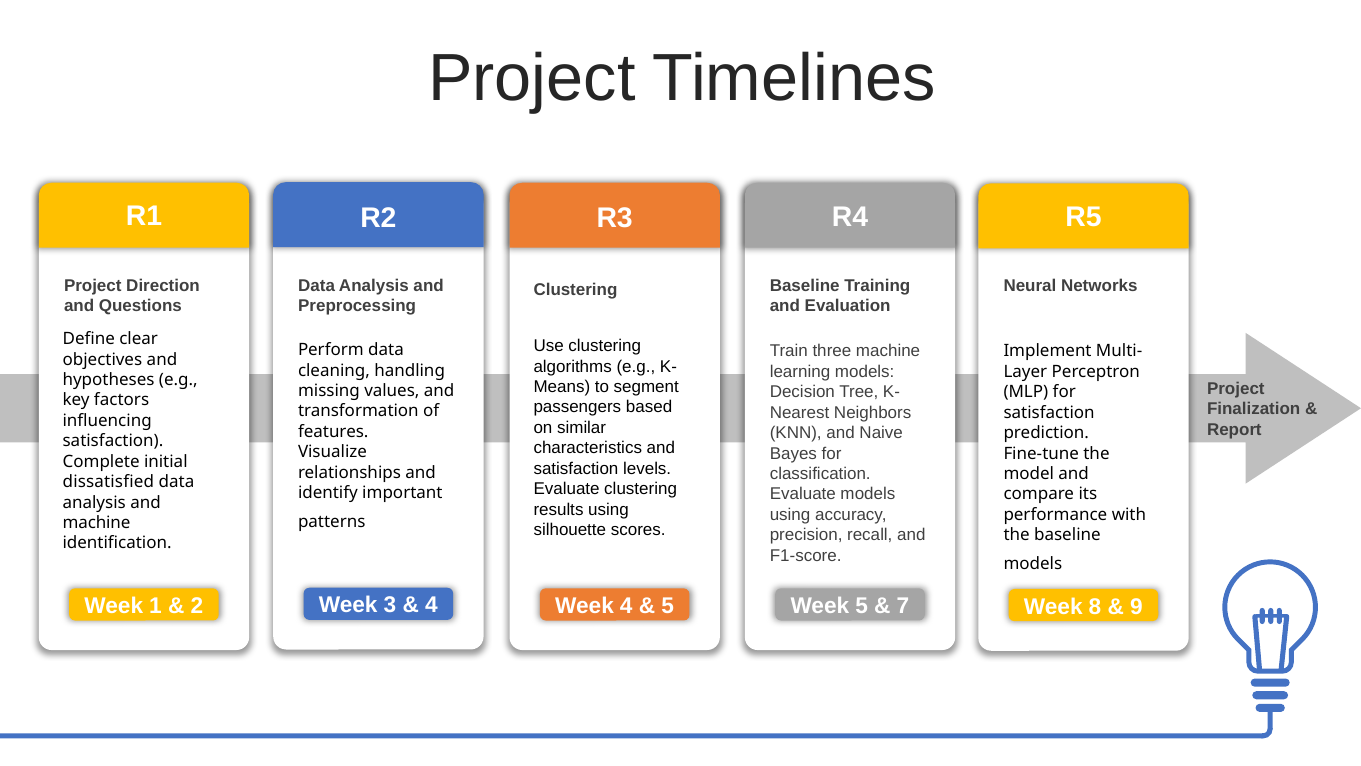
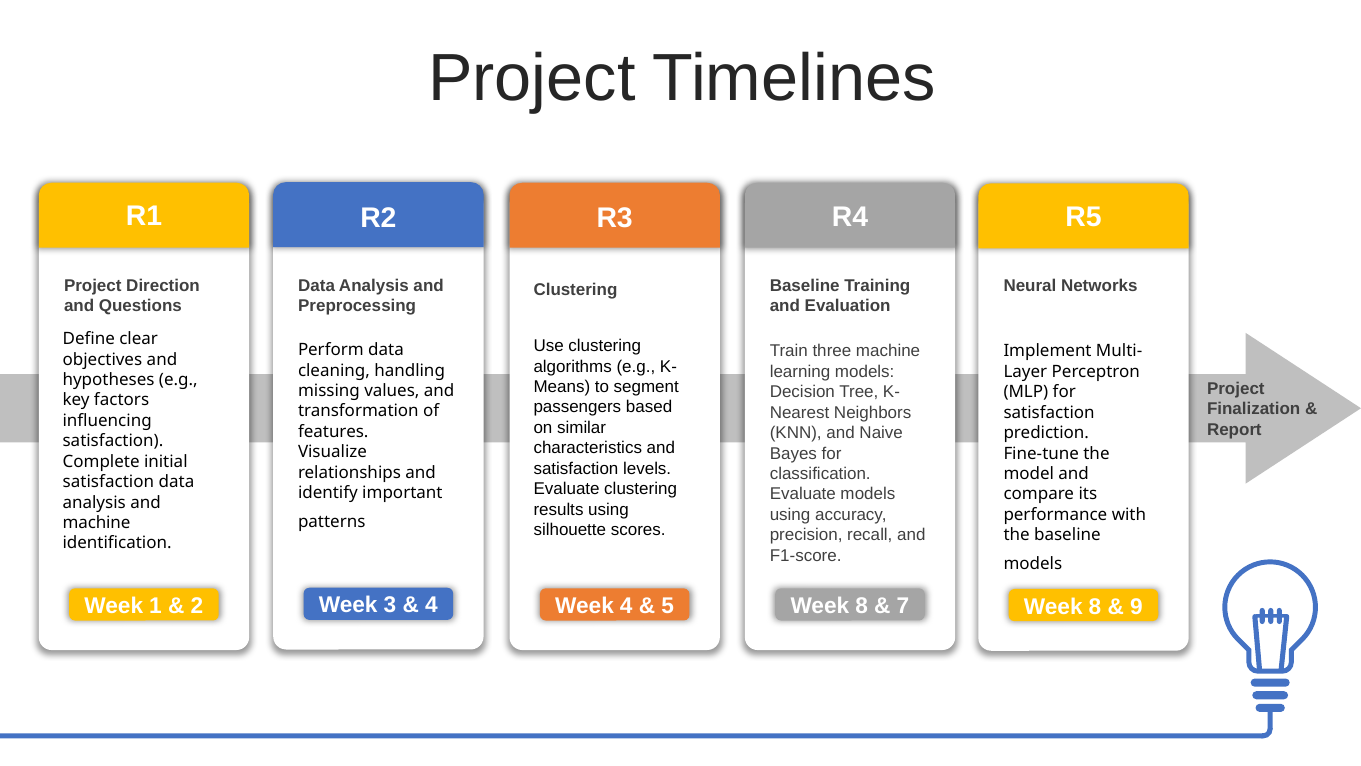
dissatisfied at (108, 482): dissatisfied -> satisfaction
5 Week 5: 5 -> 8
